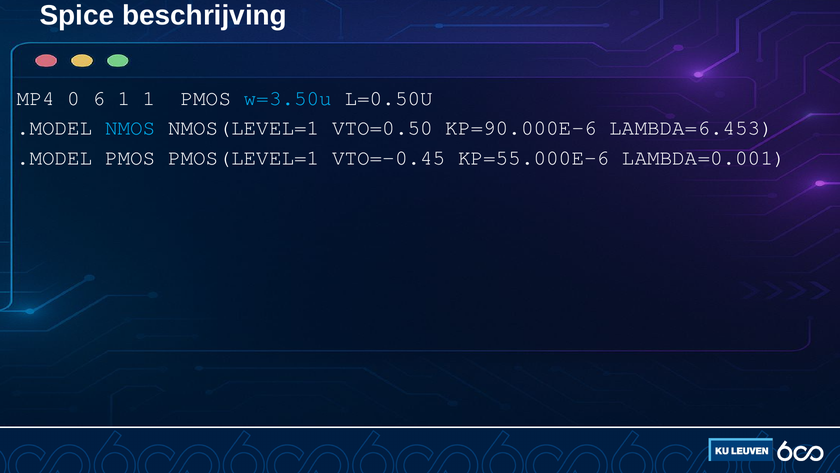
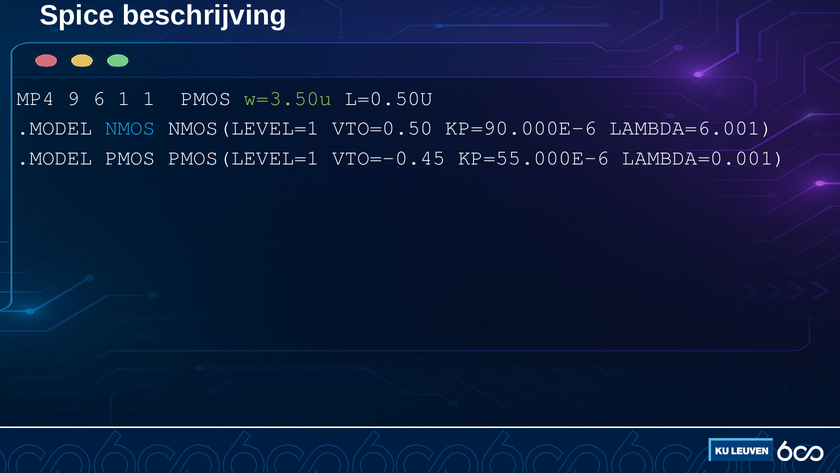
0: 0 -> 9
w=3.50u colour: light blue -> light green
LAMBDA=6.453: LAMBDA=6.453 -> LAMBDA=6.001
